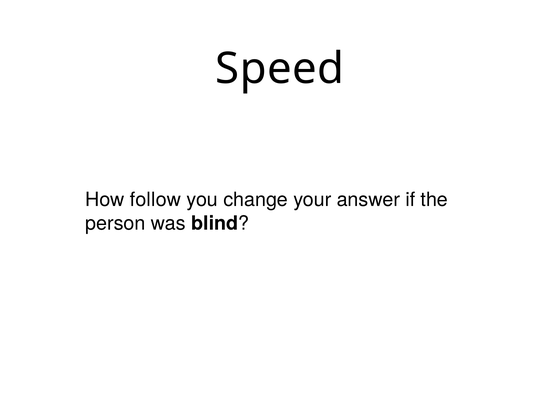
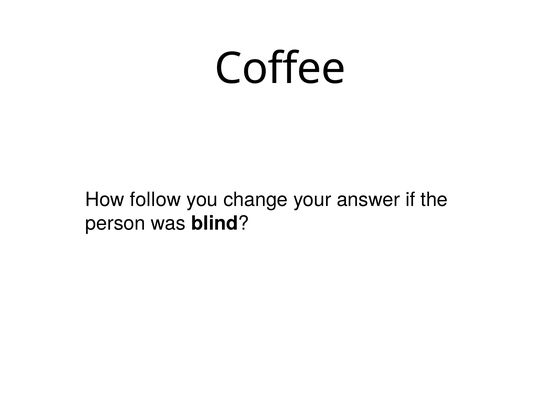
Speed: Speed -> Coffee
